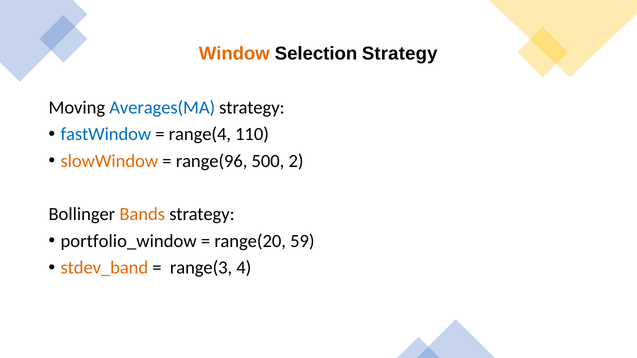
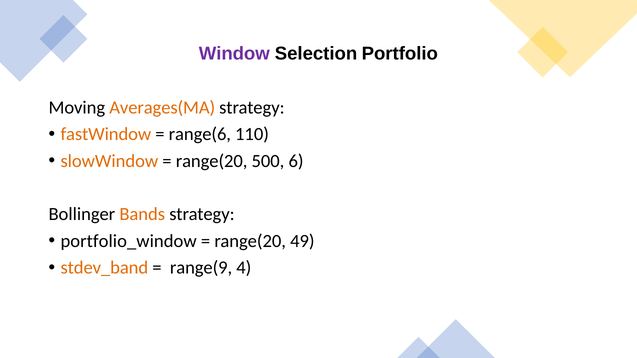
Window colour: orange -> purple
Selection Strategy: Strategy -> Portfolio
Averages(MA colour: blue -> orange
fastWindow colour: blue -> orange
range(4: range(4 -> range(6
range(96 at (212, 161): range(96 -> range(20
2: 2 -> 6
59: 59 -> 49
range(3: range(3 -> range(9
